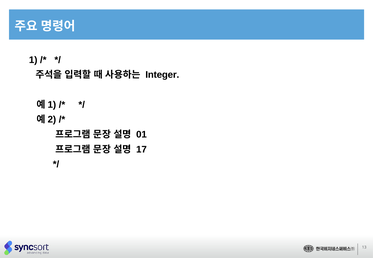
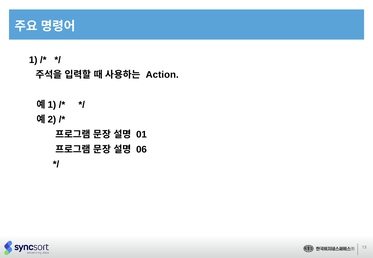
Integer: Integer -> Action
17: 17 -> 06
